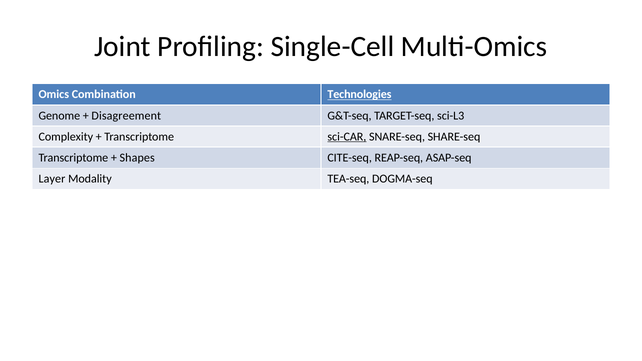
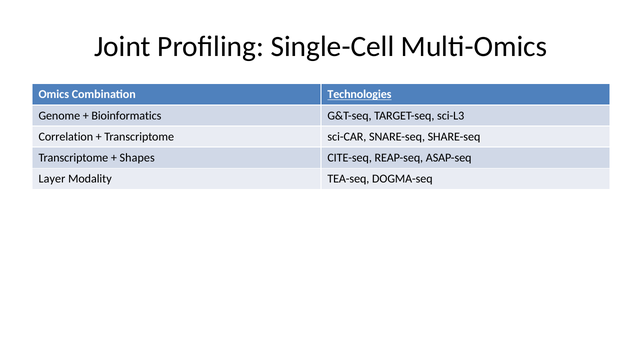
Disagreement: Disagreement -> Bioinformatics
Complexity: Complexity -> Correlation
sci-CAR underline: present -> none
